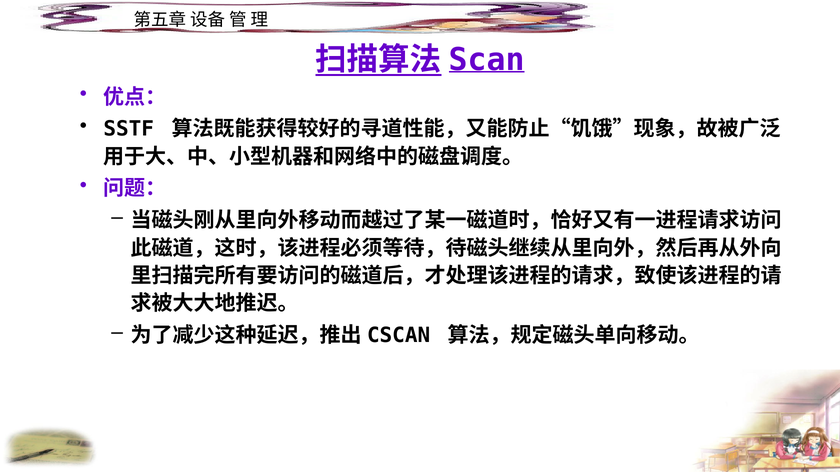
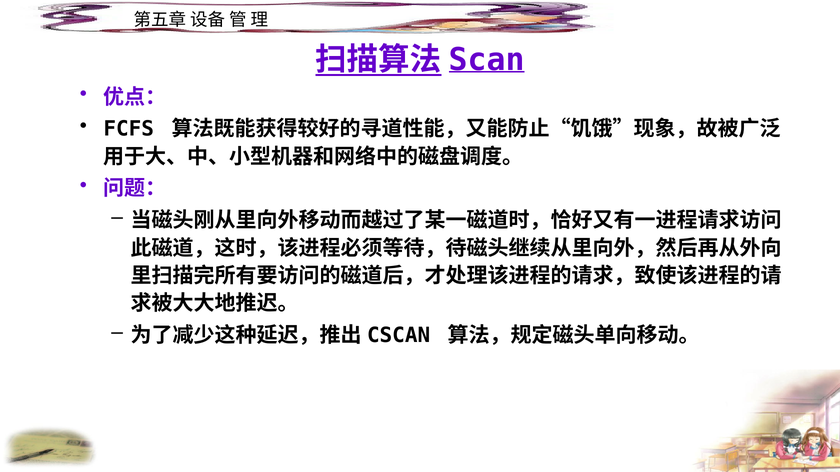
SSTF: SSTF -> FCFS
